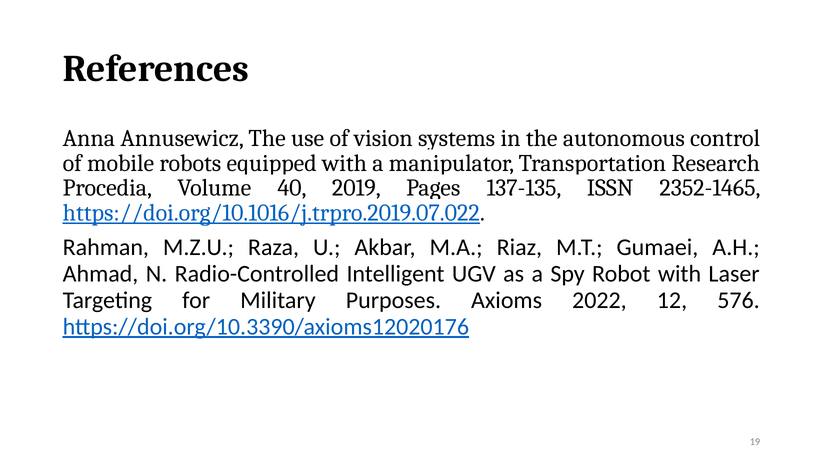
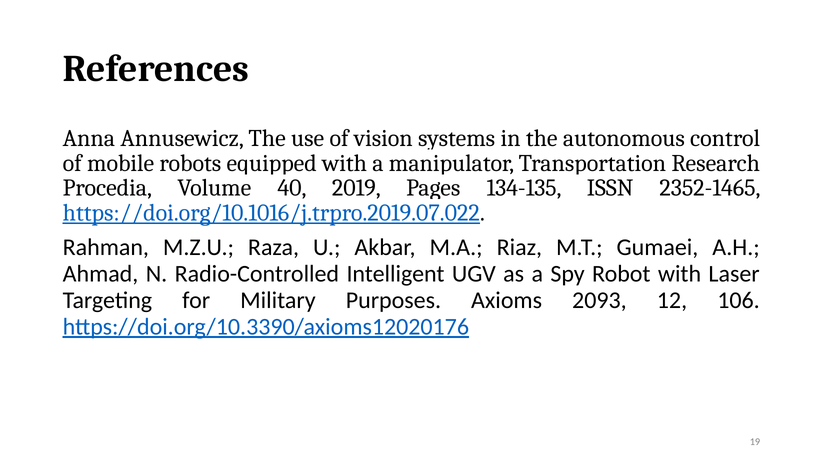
137-135: 137-135 -> 134-135
2022: 2022 -> 2093
576: 576 -> 106
